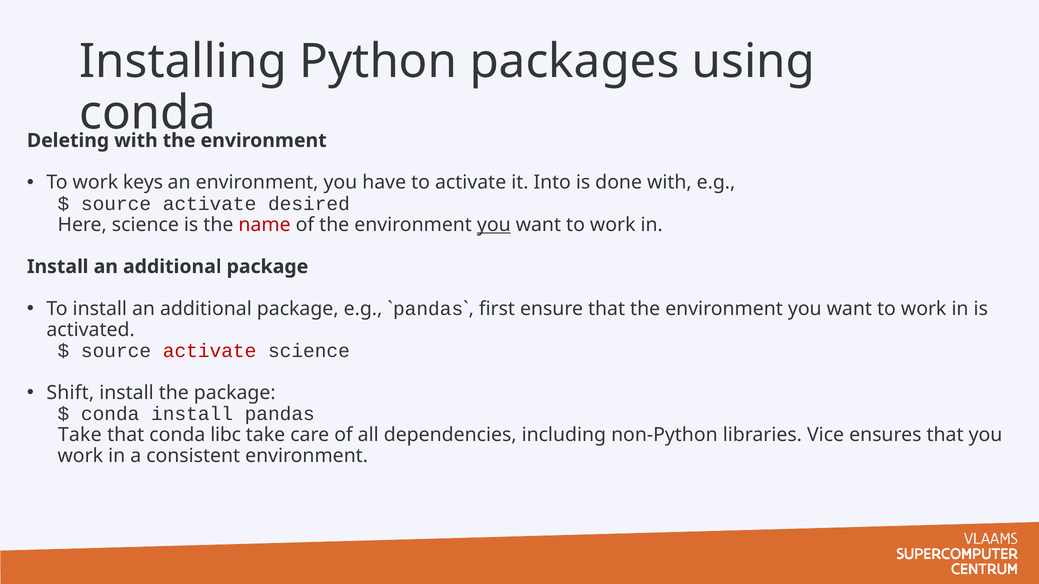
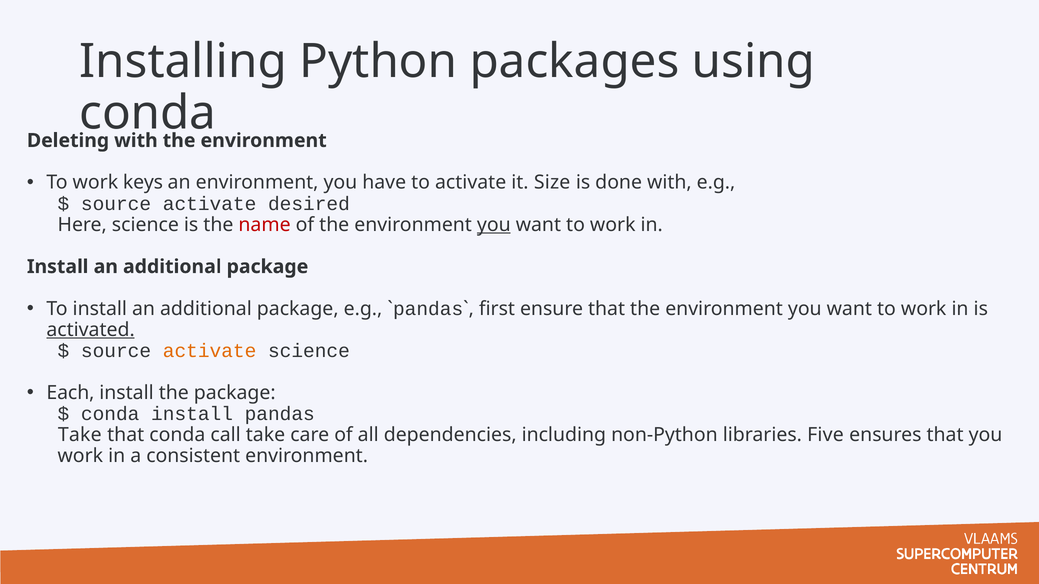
Into: Into -> Size
activated underline: none -> present
activate at (210, 351) colour: red -> orange
Shift: Shift -> Each
libc: libc -> call
Vice: Vice -> Five
